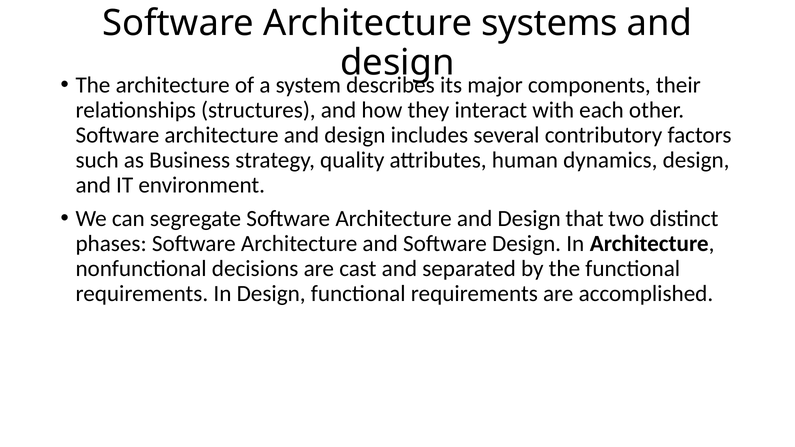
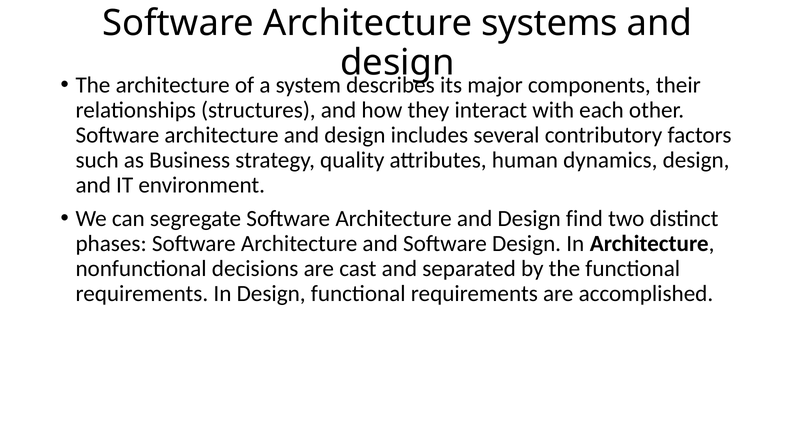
that: that -> find
